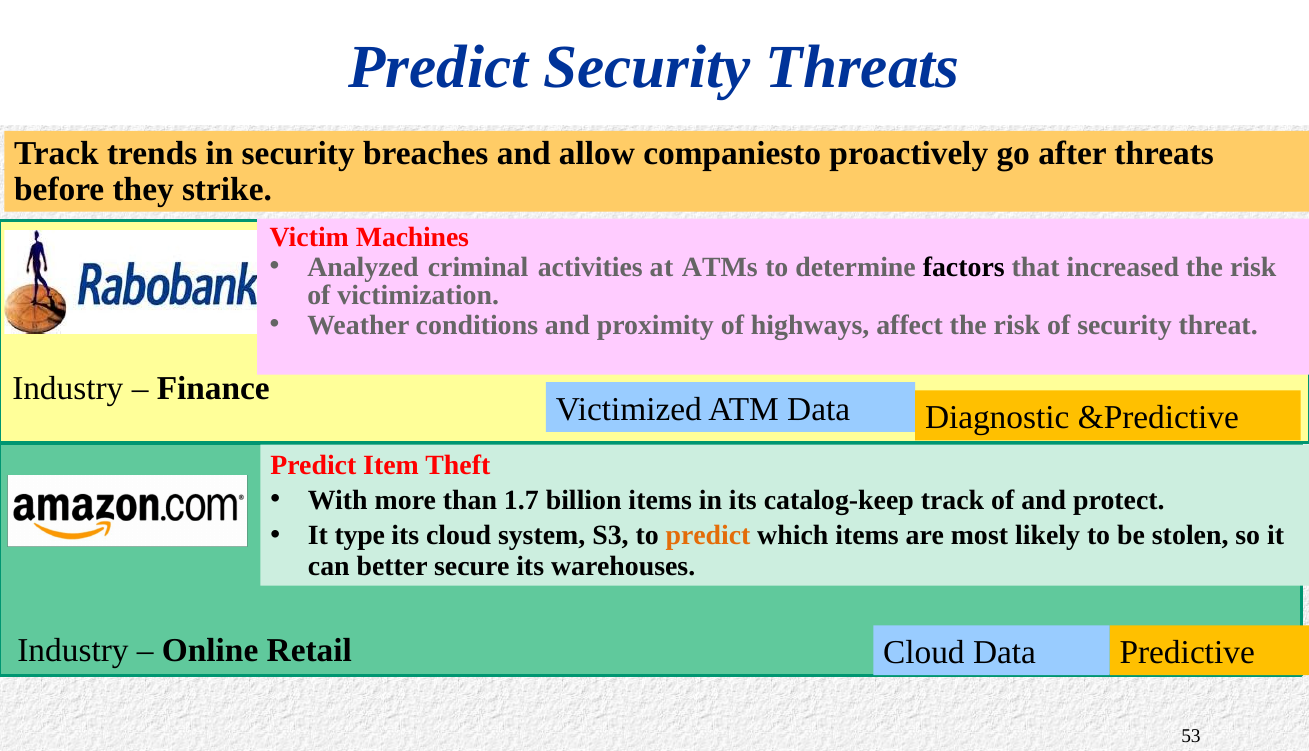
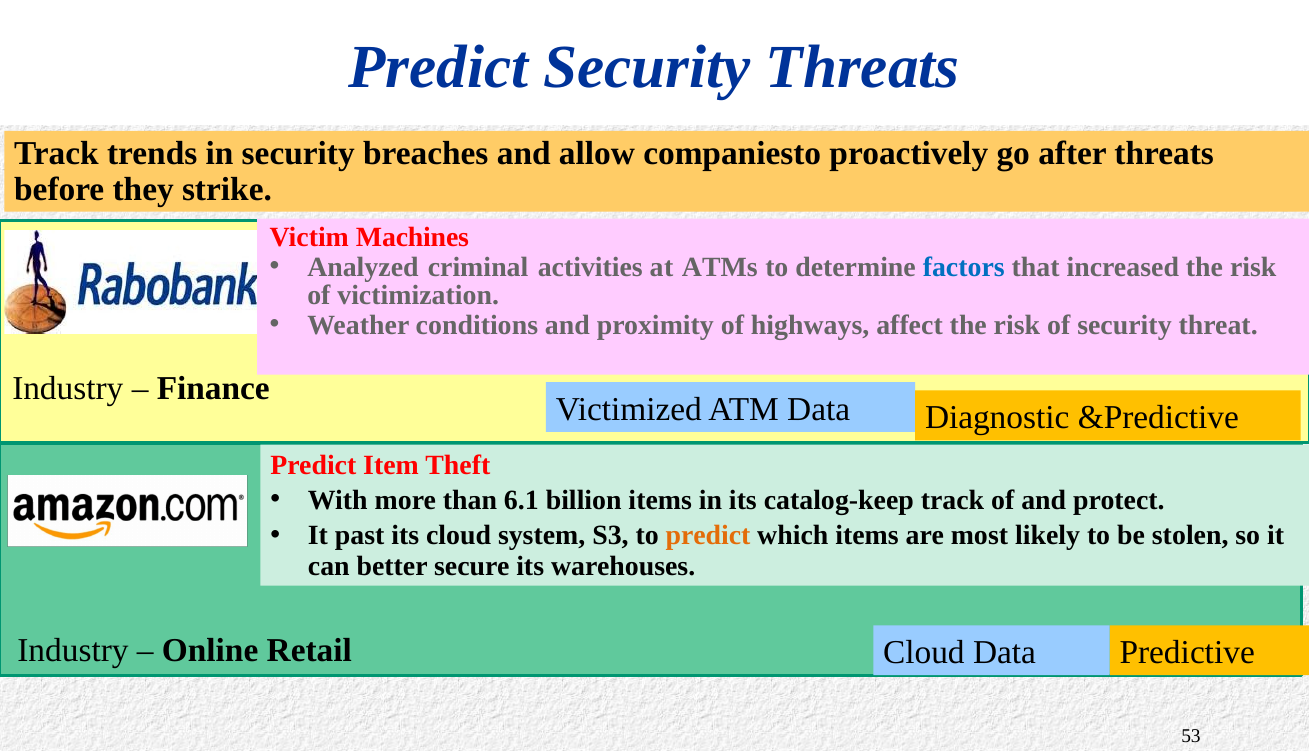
factors colour: black -> blue
1.7: 1.7 -> 6.1
type: type -> past
